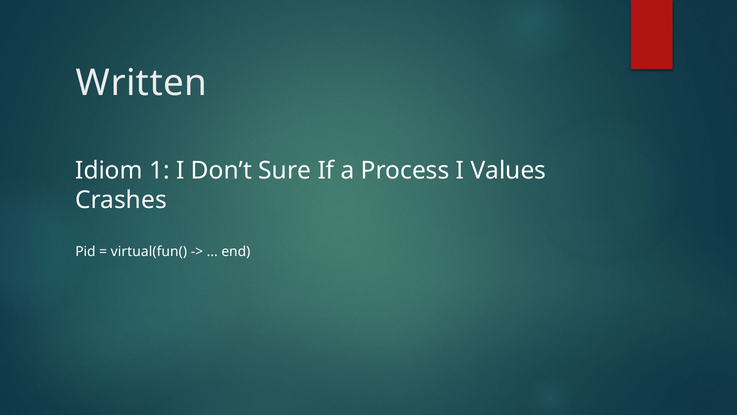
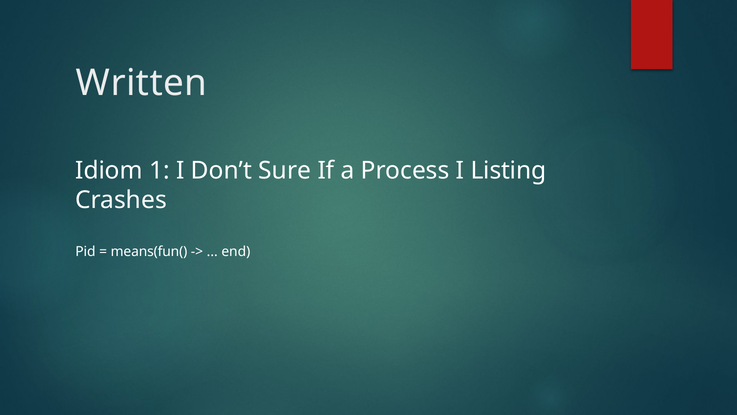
Values: Values -> Listing
virtual(fun(: virtual(fun( -> means(fun(
